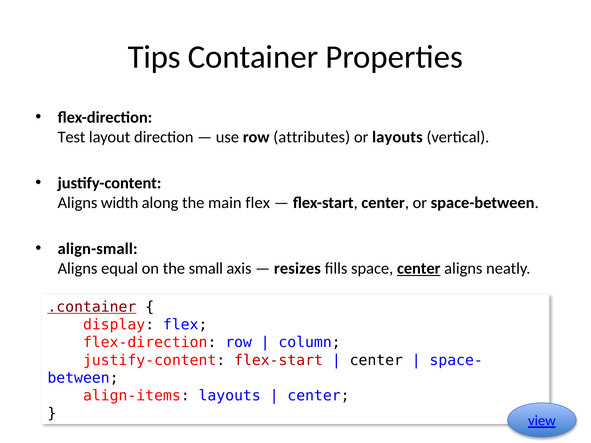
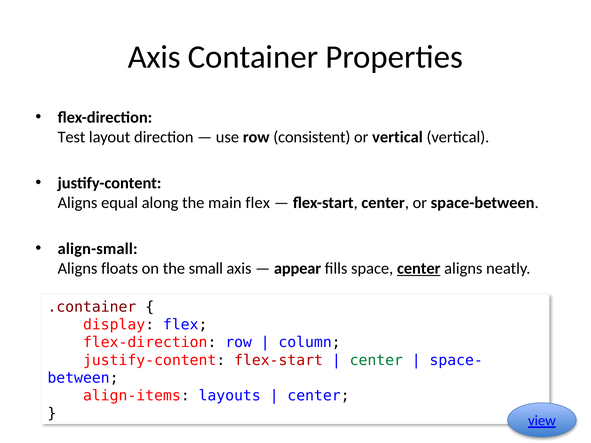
Tips at (154, 57): Tips -> Axis
attributes: attributes -> consistent
or layouts: layouts -> vertical
width: width -> equal
equal: equal -> floats
resizes: resizes -> appear
.container underline: present -> none
center at (376, 360) colour: black -> green
